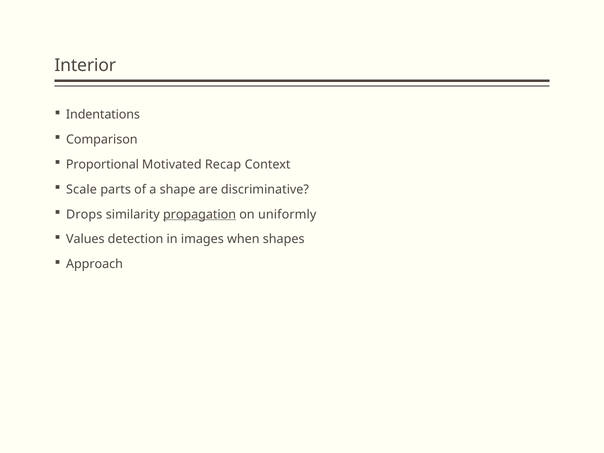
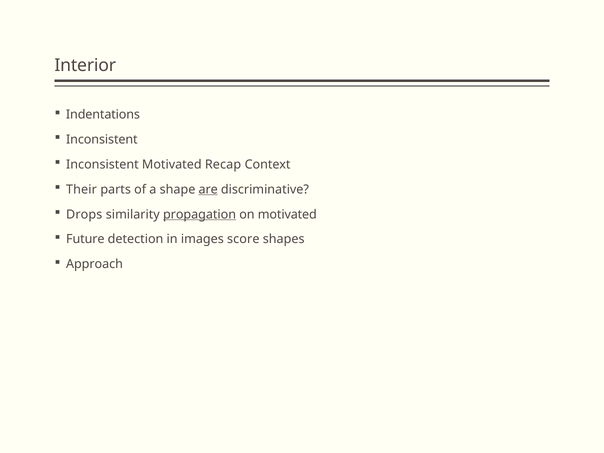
Comparison at (102, 140): Comparison -> Inconsistent
Proportional at (102, 165): Proportional -> Inconsistent
Scale: Scale -> Their
are underline: none -> present
on uniformly: uniformly -> motivated
Values: Values -> Future
when: when -> score
